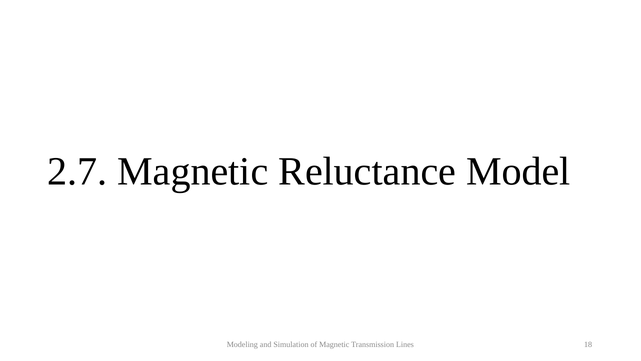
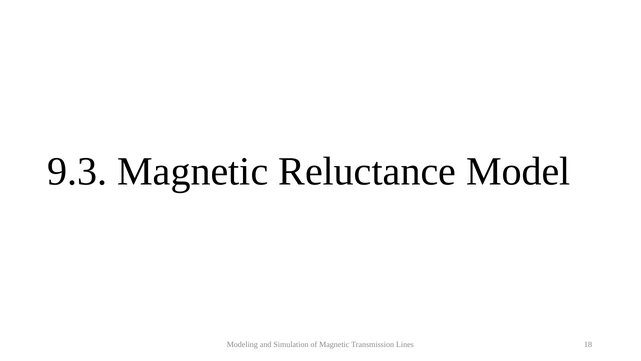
2.7: 2.7 -> 9.3
